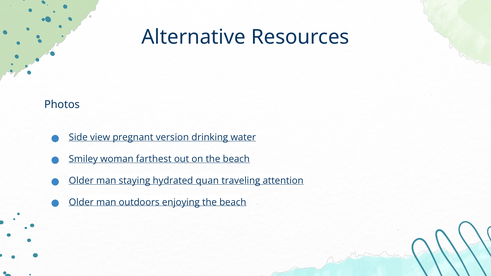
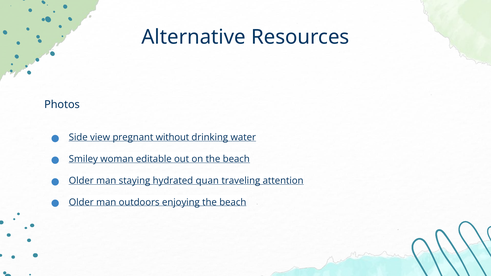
version: version -> without
farthest: farthest -> editable
